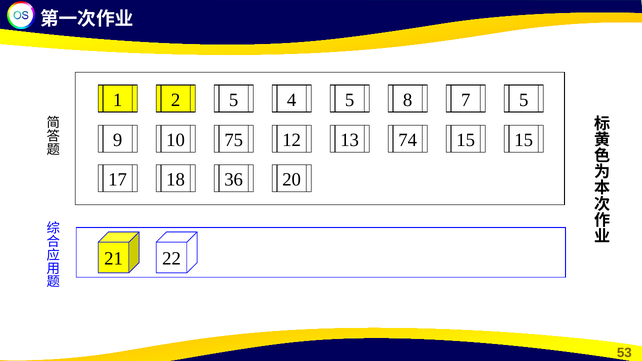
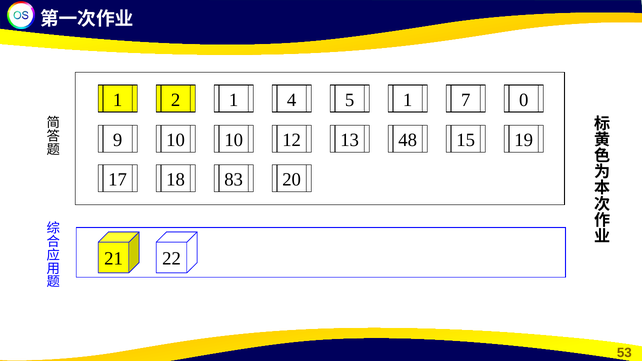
2 5: 5 -> 1
5 8: 8 -> 1
7 5: 5 -> 0
10 75: 75 -> 10
74: 74 -> 48
15 15: 15 -> 19
36: 36 -> 83
